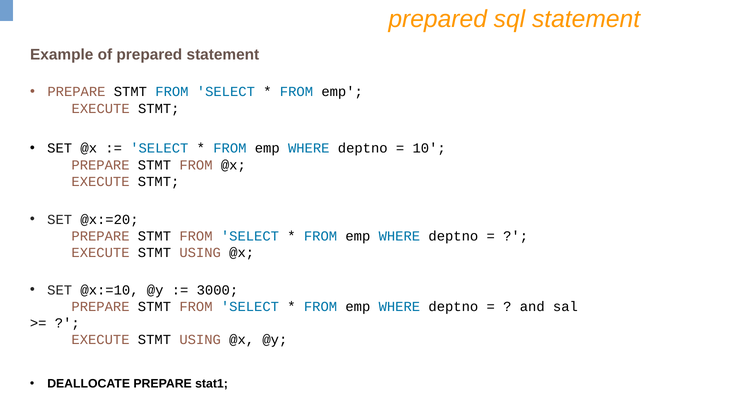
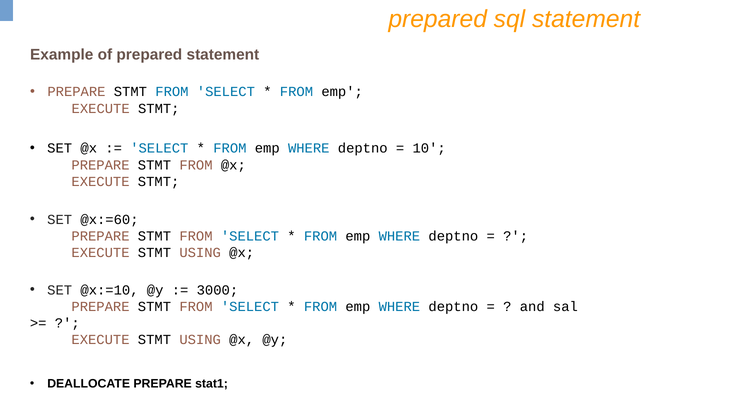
@x:=20: @x:=20 -> @x:=60
